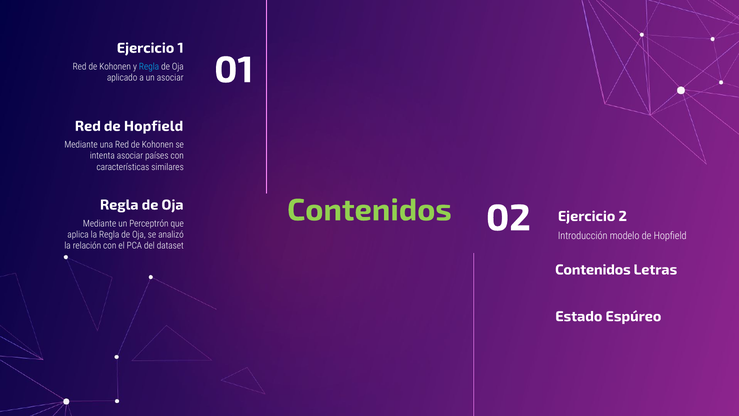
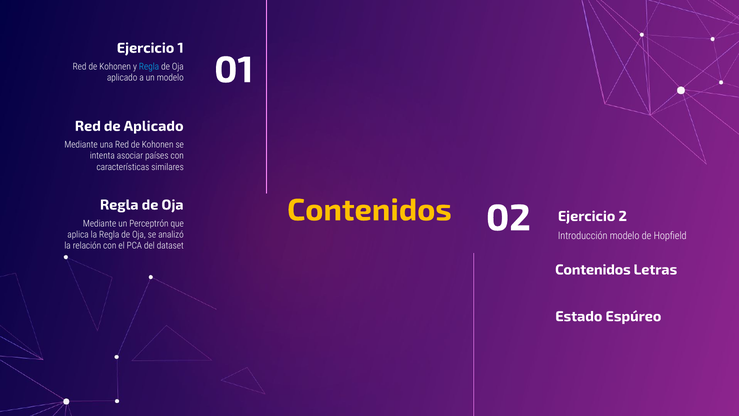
un asociar: asociar -> modelo
Red de Hopfield: Hopfield -> Aplicado
Contenidos at (369, 210) colour: light green -> yellow
